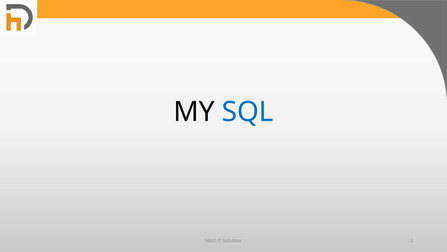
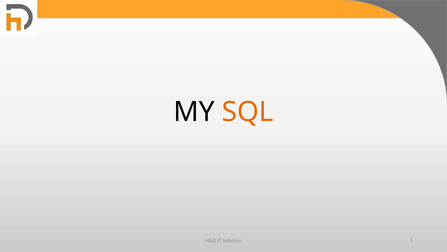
SQL colour: blue -> orange
